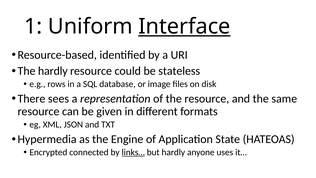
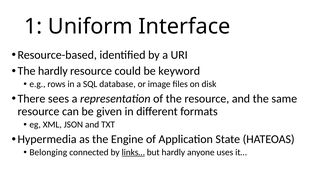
Interface underline: present -> none
stateless: stateless -> keyword
Encrypted: Encrypted -> Belonging
